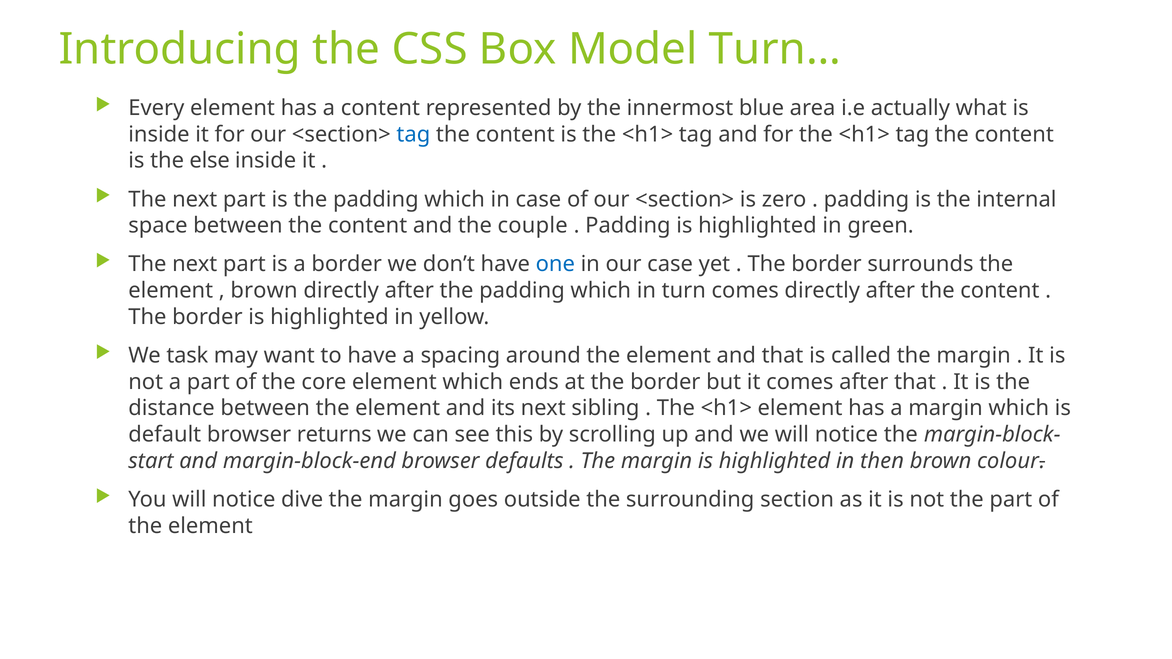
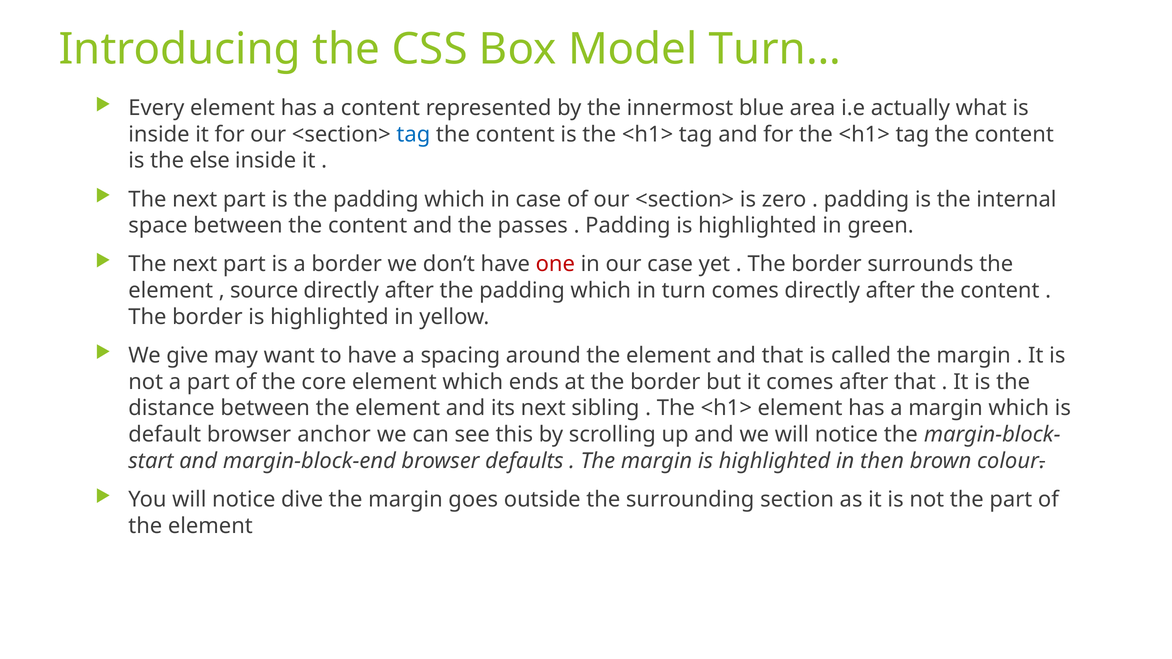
couple: couple -> passes
one colour: blue -> red
brown at (264, 291): brown -> source
task: task -> give
returns: returns -> anchor
